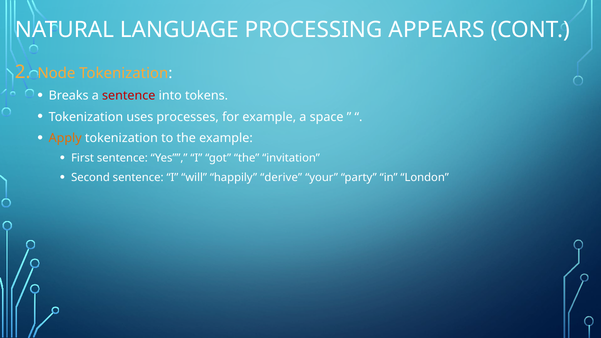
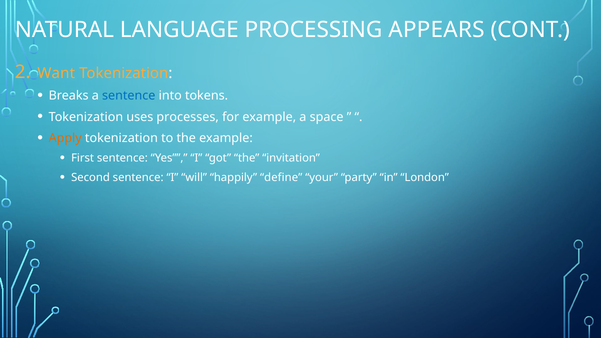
Node: Node -> Want
sentence at (129, 96) colour: red -> blue
derive: derive -> define
